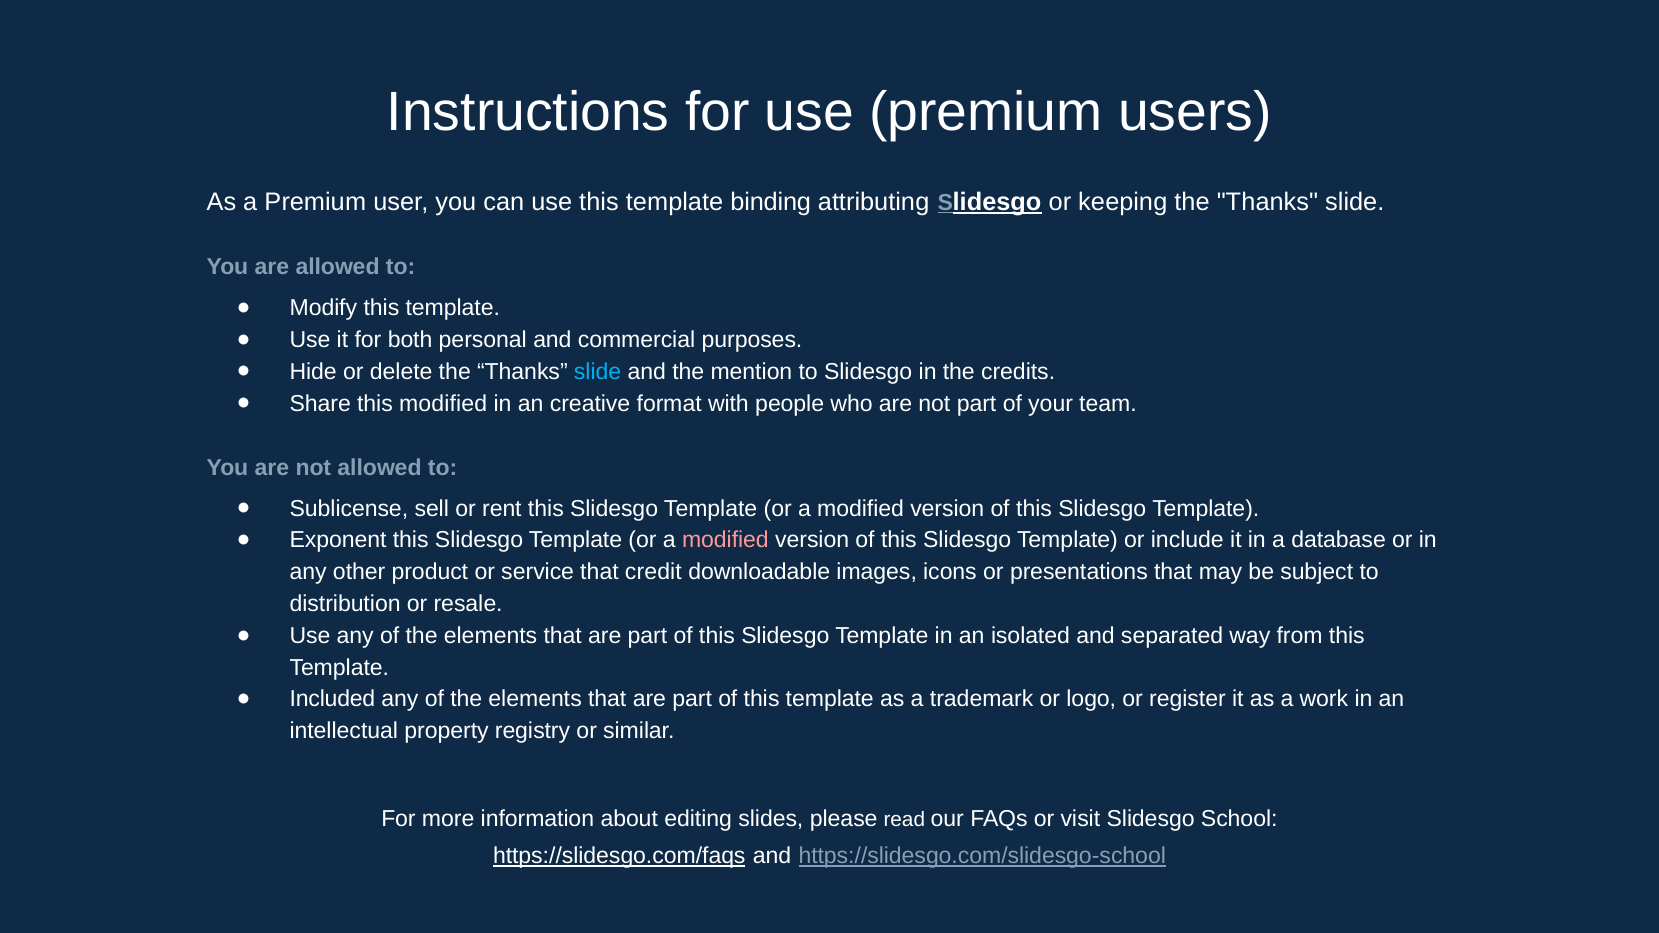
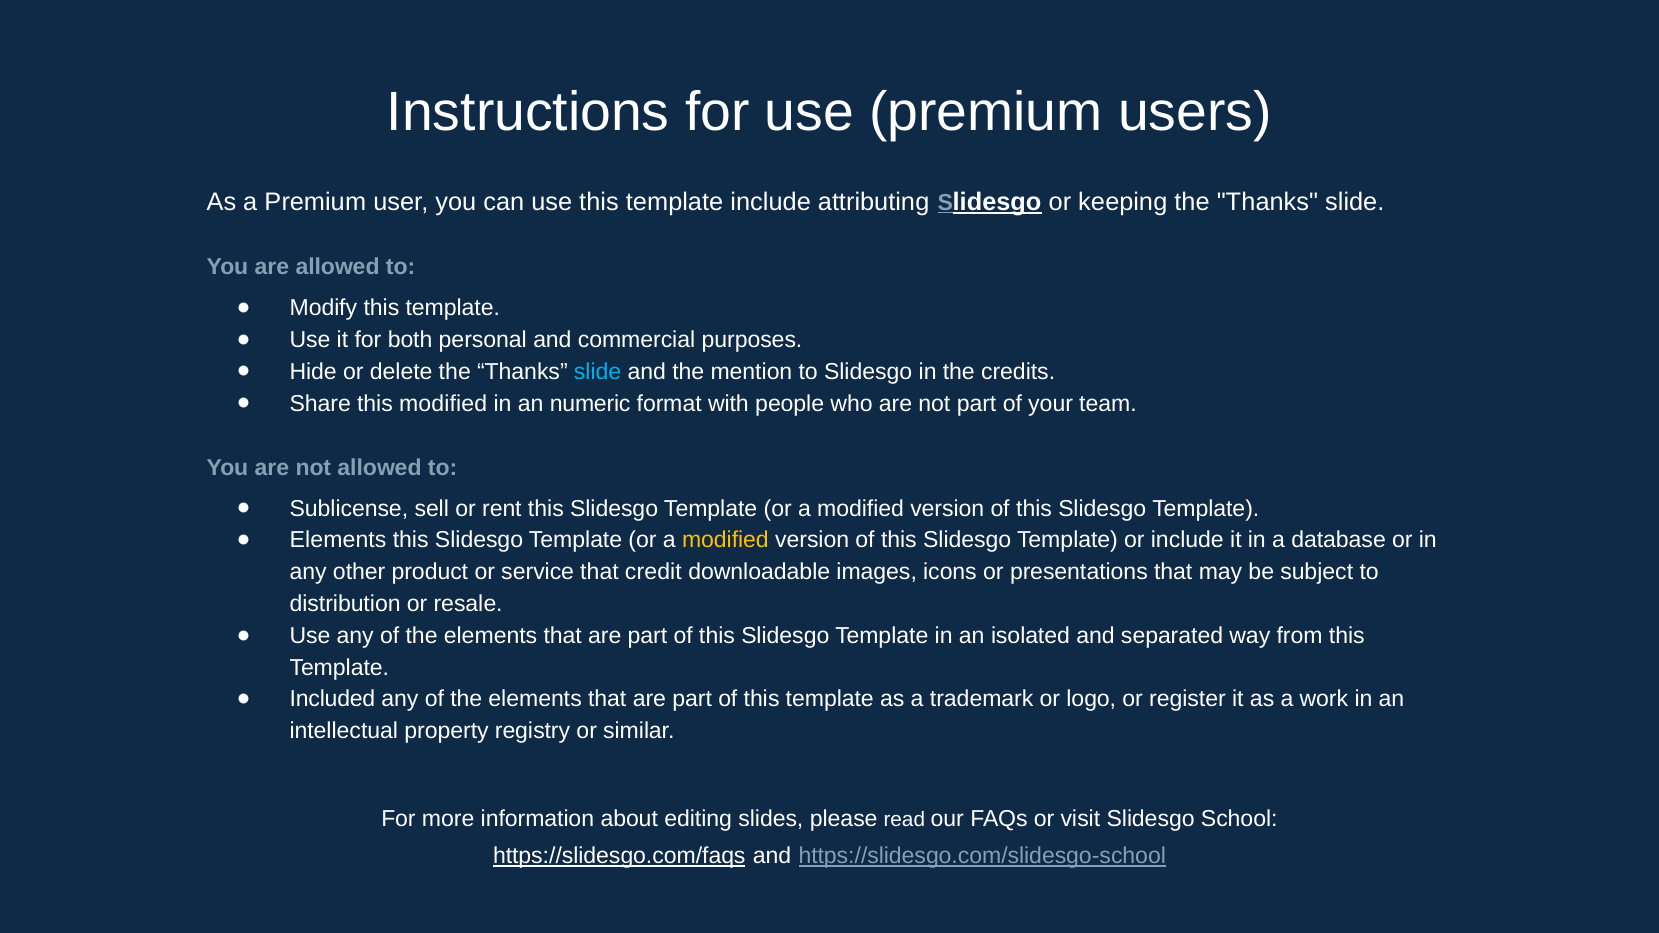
template binding: binding -> include
creative: creative -> numeric
Exponent at (338, 540): Exponent -> Elements
modified at (725, 540) colour: pink -> yellow
